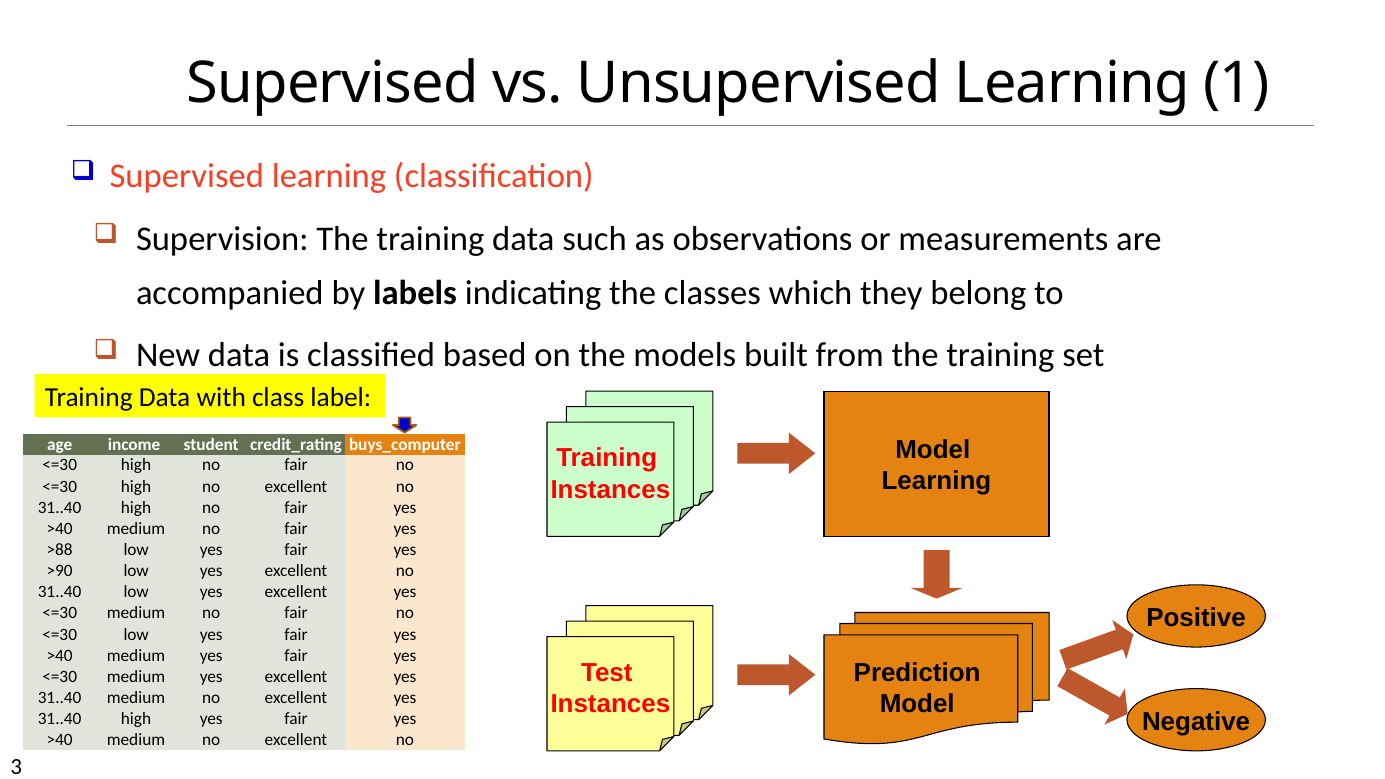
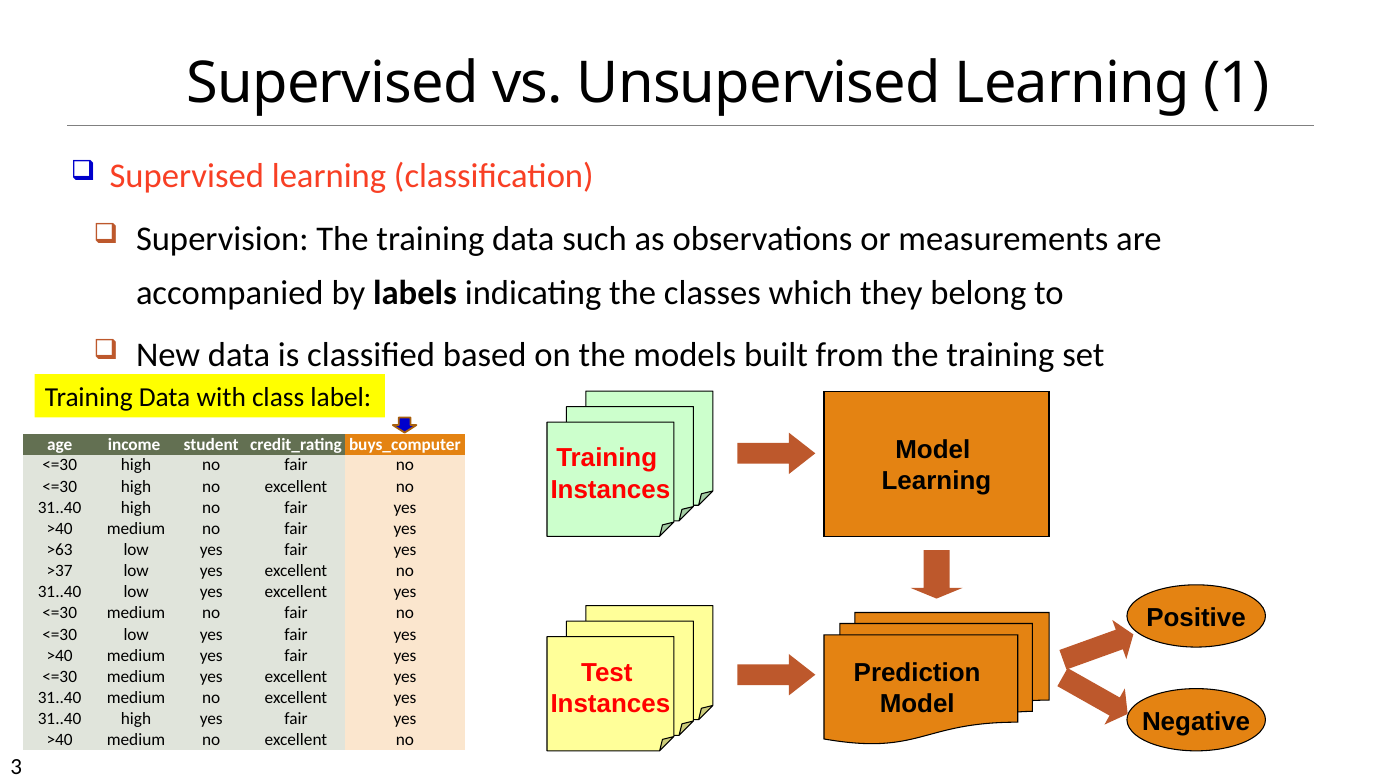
>88: >88 -> >63
>90: >90 -> >37
